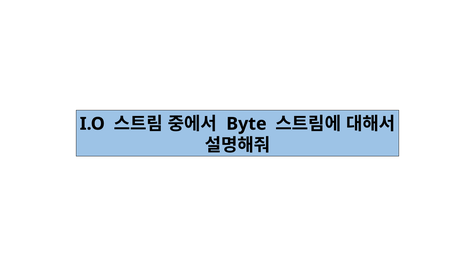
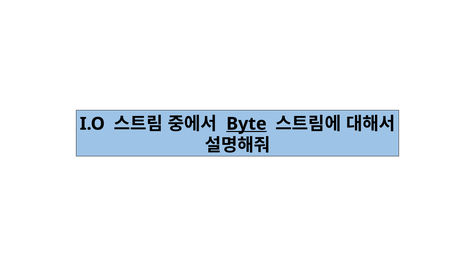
Byte underline: none -> present
